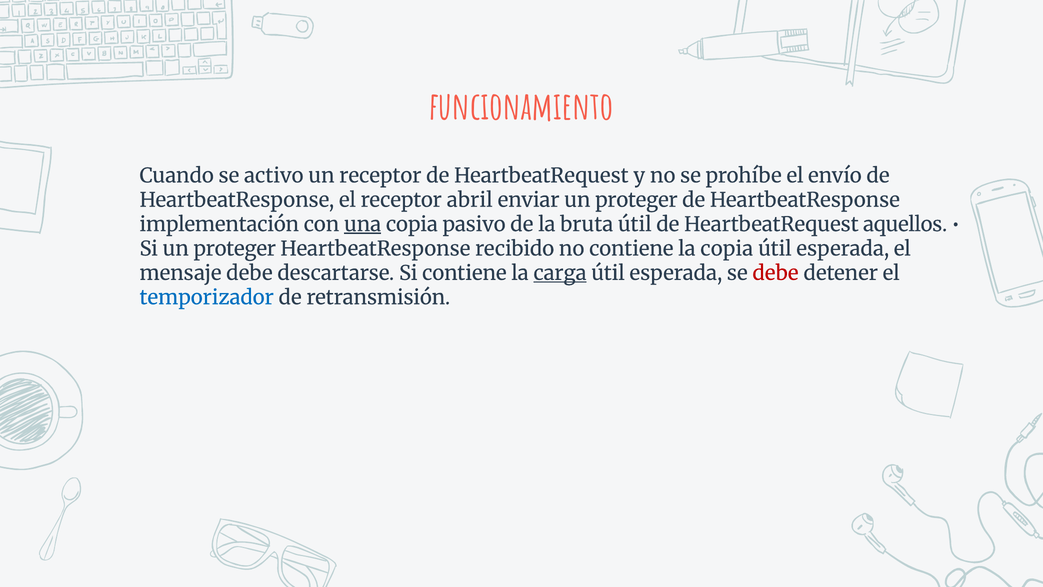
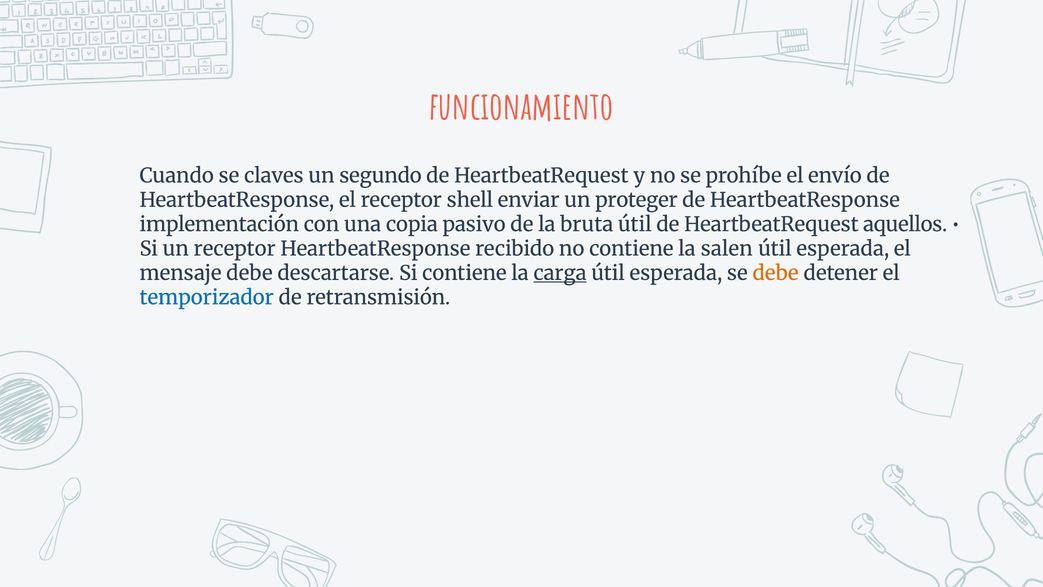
activo: activo -> claves
un receptor: receptor -> segundo
abril: abril -> shell
una underline: present -> none
Si un proteger: proteger -> receptor
la copia: copia -> salen
debe at (775, 273) colour: red -> orange
